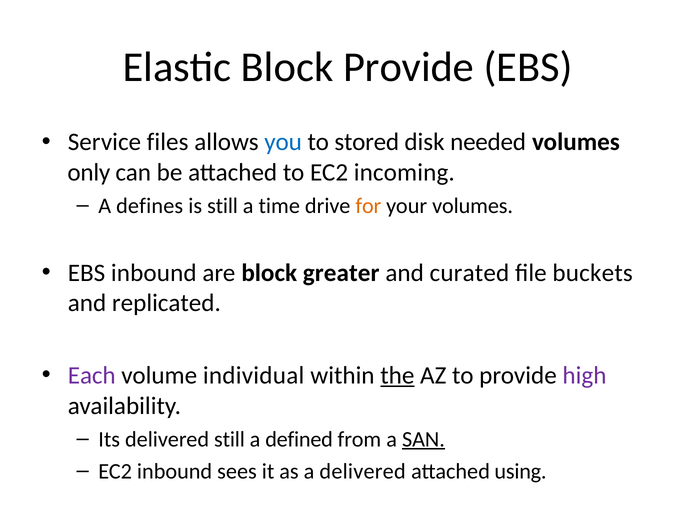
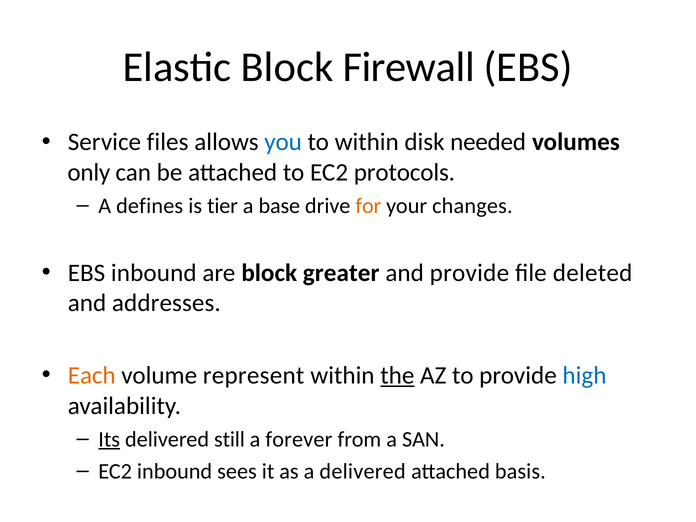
Block Provide: Provide -> Firewall
to stored: stored -> within
incoming: incoming -> protocols
is still: still -> tier
time: time -> base
your volumes: volumes -> changes
and curated: curated -> provide
buckets: buckets -> deleted
replicated: replicated -> addresses
Each colour: purple -> orange
individual: individual -> represent
high colour: purple -> blue
Its underline: none -> present
defined: defined -> forever
SAN underline: present -> none
using: using -> basis
